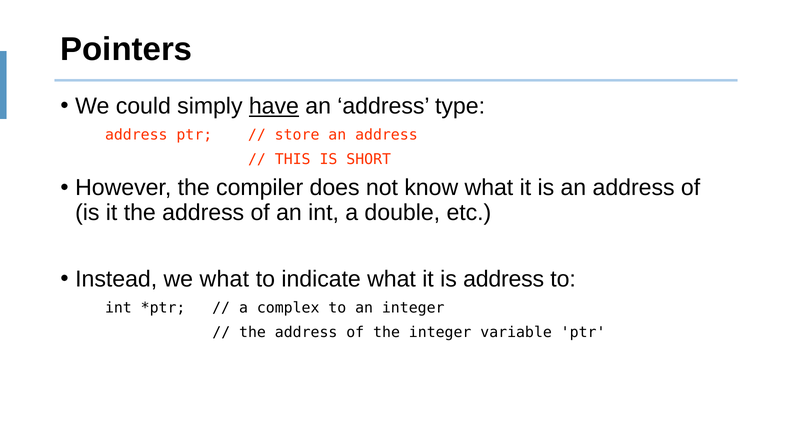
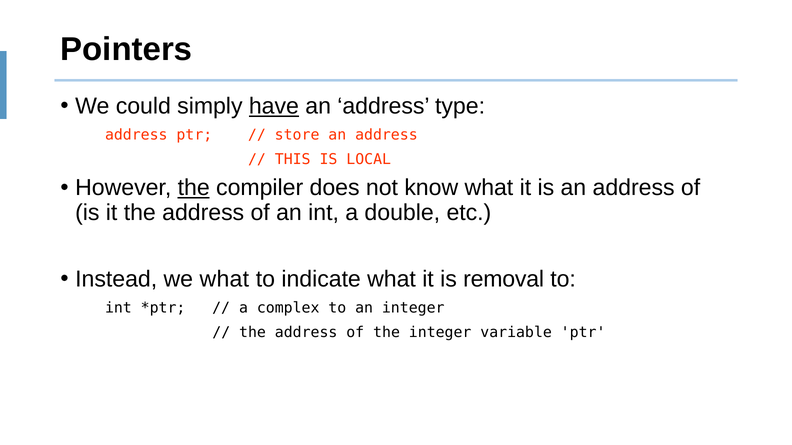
SHORT: SHORT -> LOCAL
the at (194, 188) underline: none -> present
is address: address -> removal
